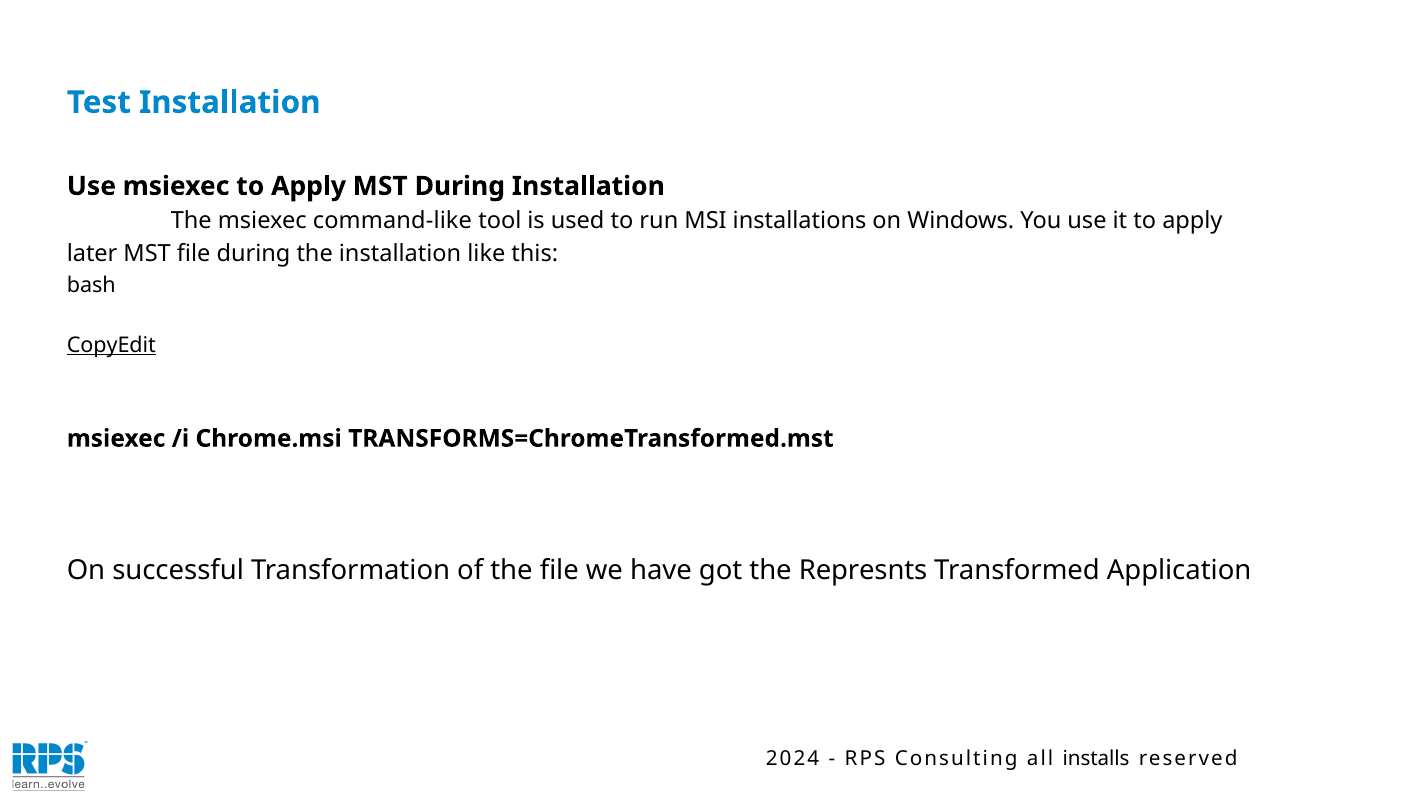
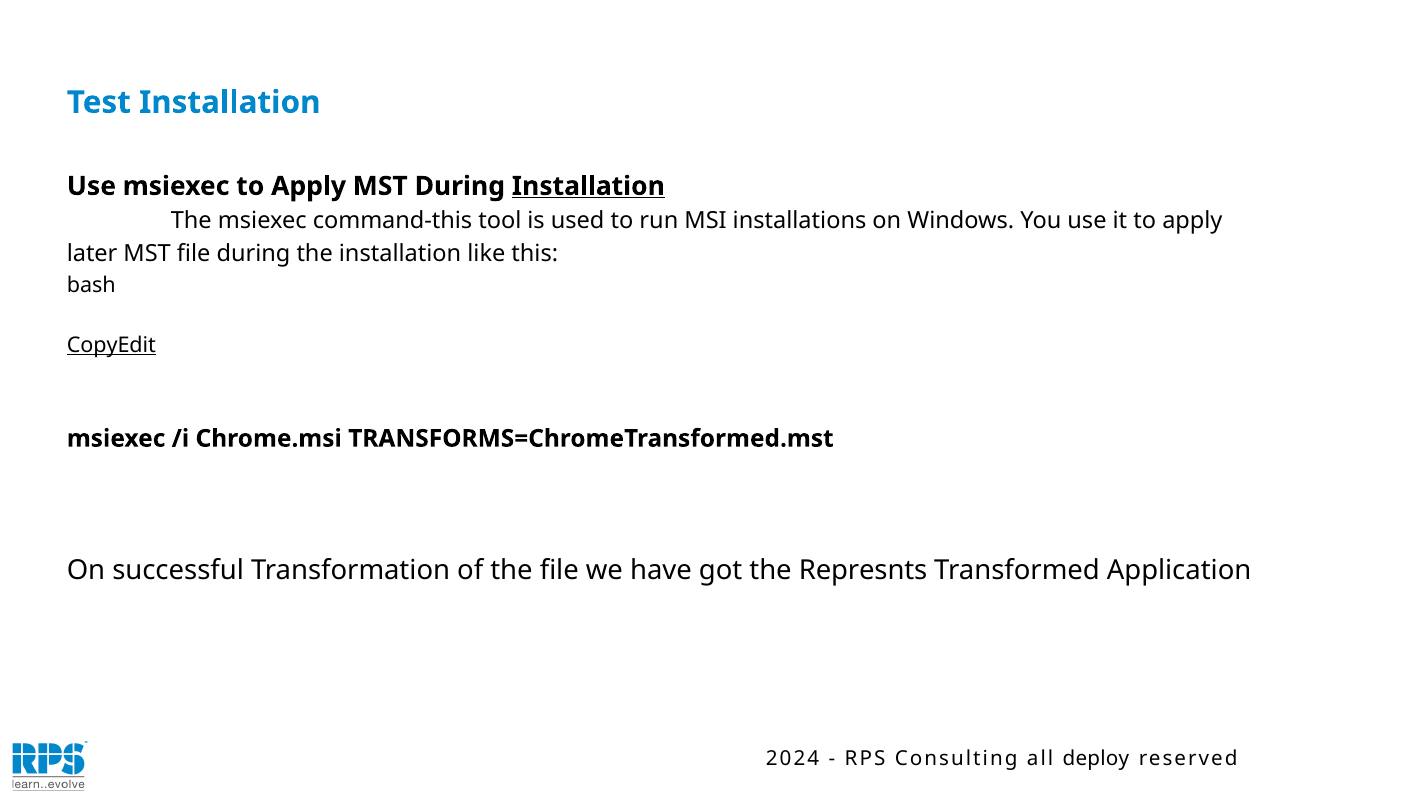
Installation at (588, 186) underline: none -> present
command-like: command-like -> command-this
installs: installs -> deploy
